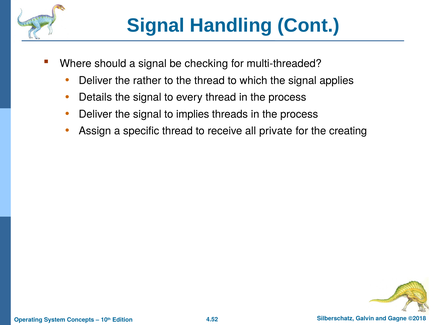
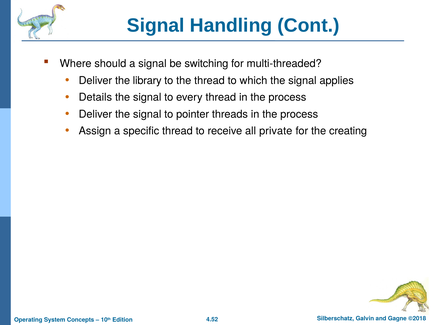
checking: checking -> switching
rather: rather -> library
implies: implies -> pointer
